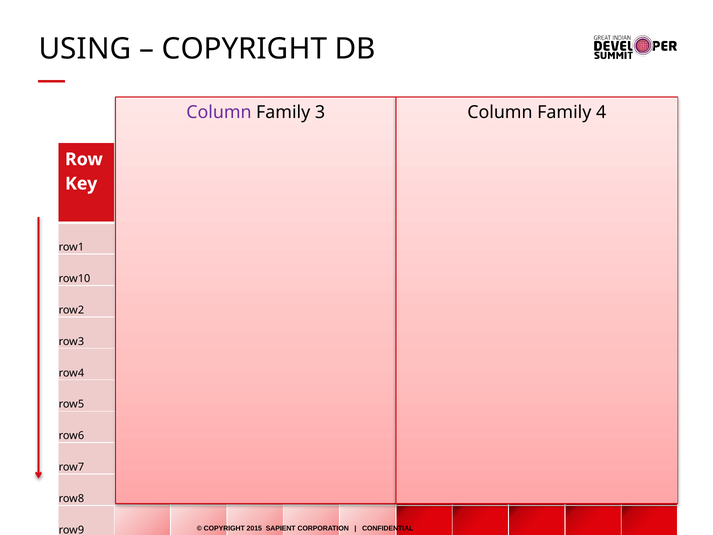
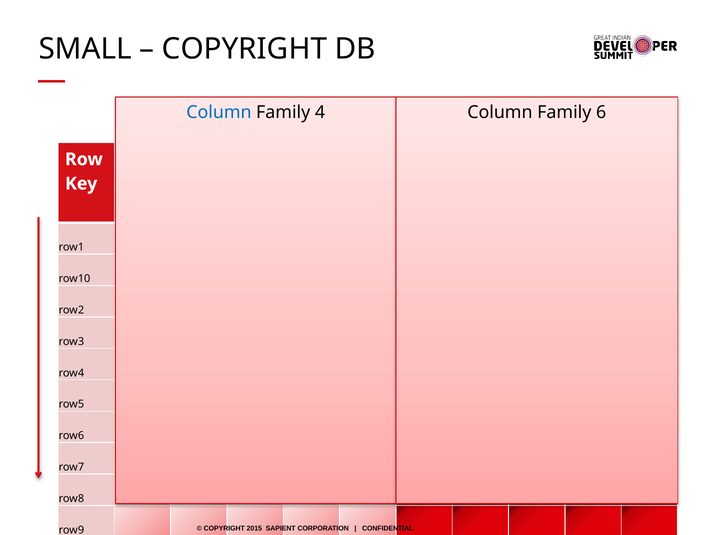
USING: USING -> SMALL
Column at (219, 112) colour: purple -> blue
Family 3: 3 -> 4
Family 4: 4 -> 6
